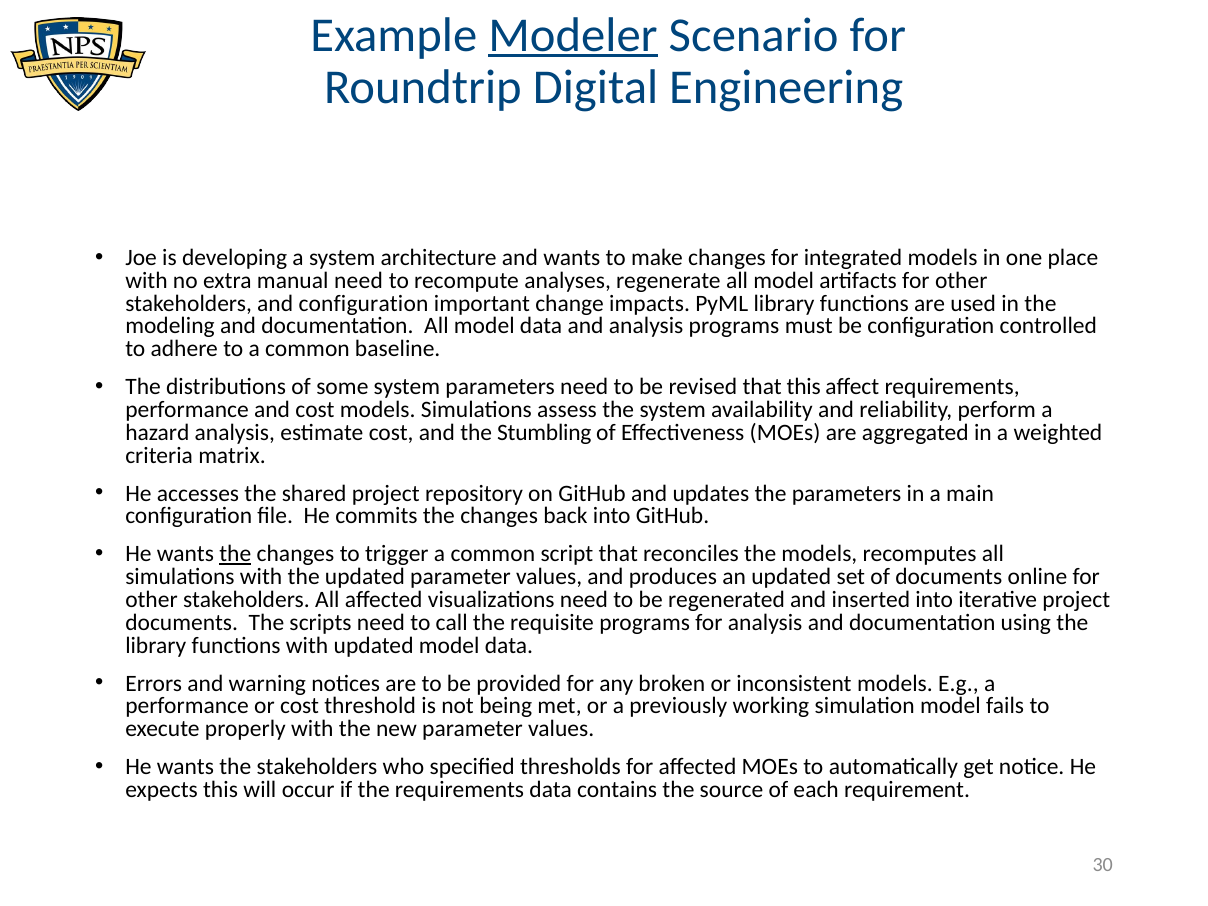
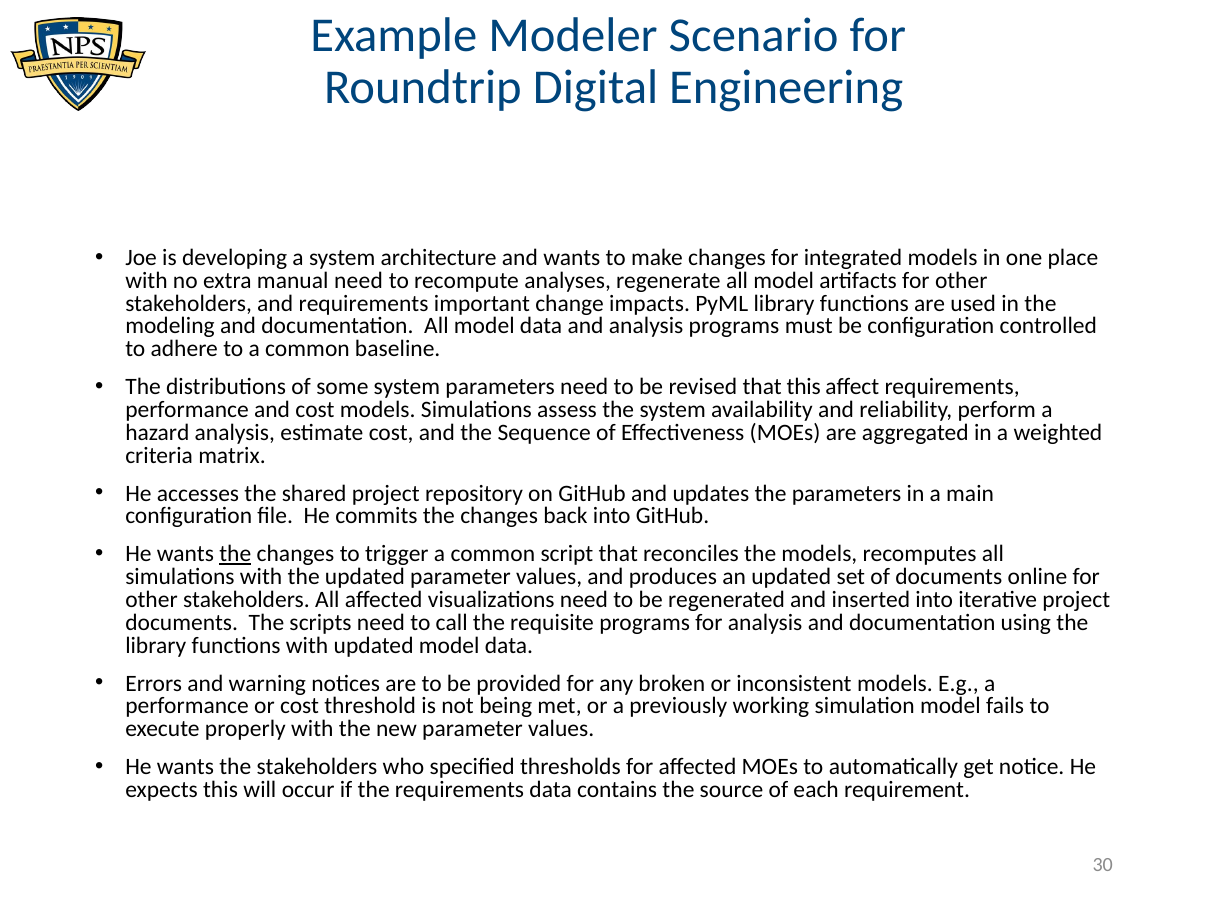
Modeler underline: present -> none
and configuration: configuration -> requirements
Stumbling: Stumbling -> Sequence
